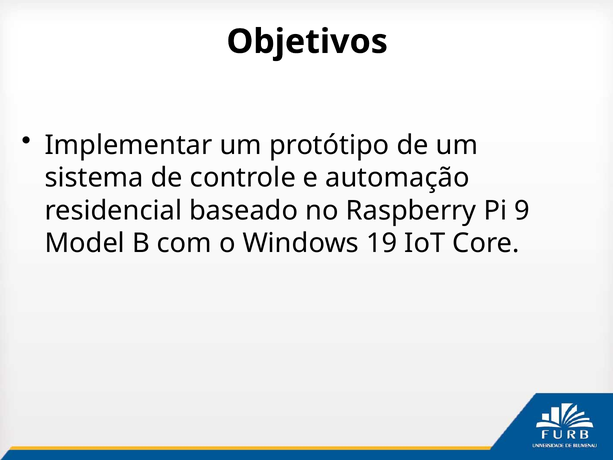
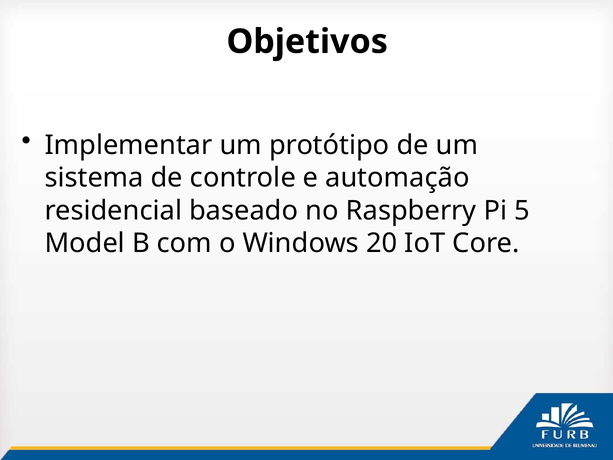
9: 9 -> 5
19: 19 -> 20
